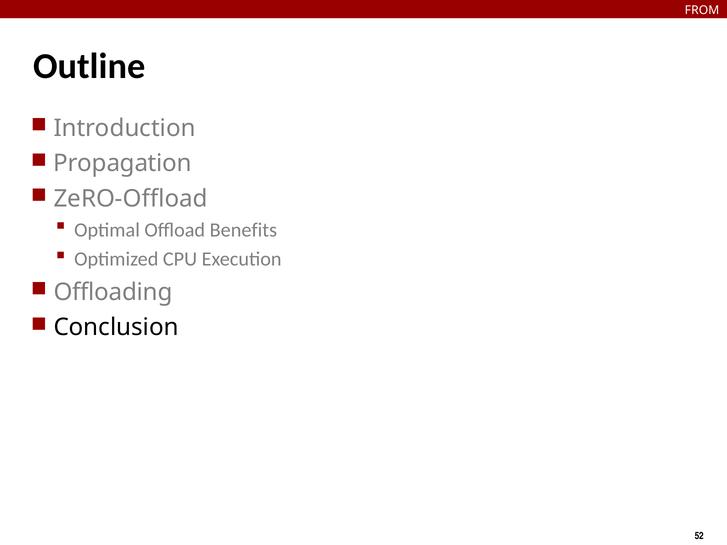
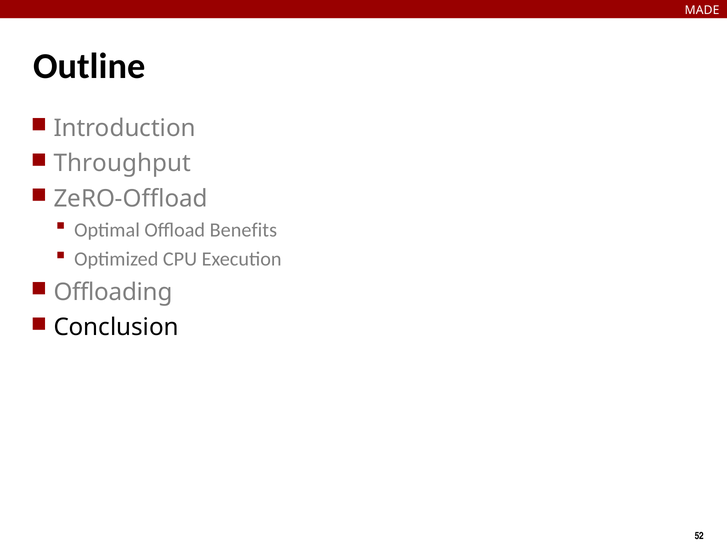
FROM: FROM -> MADE
Propagation: Propagation -> Throughput
